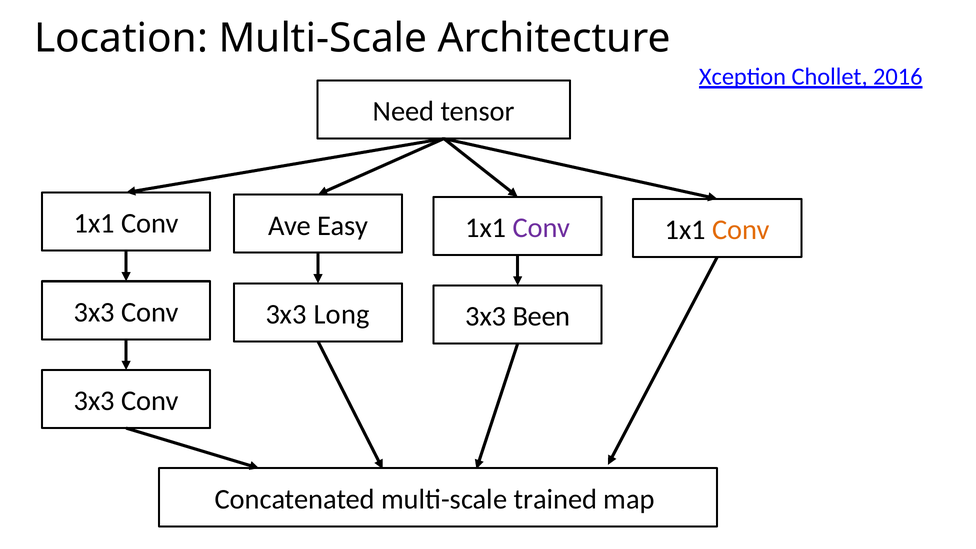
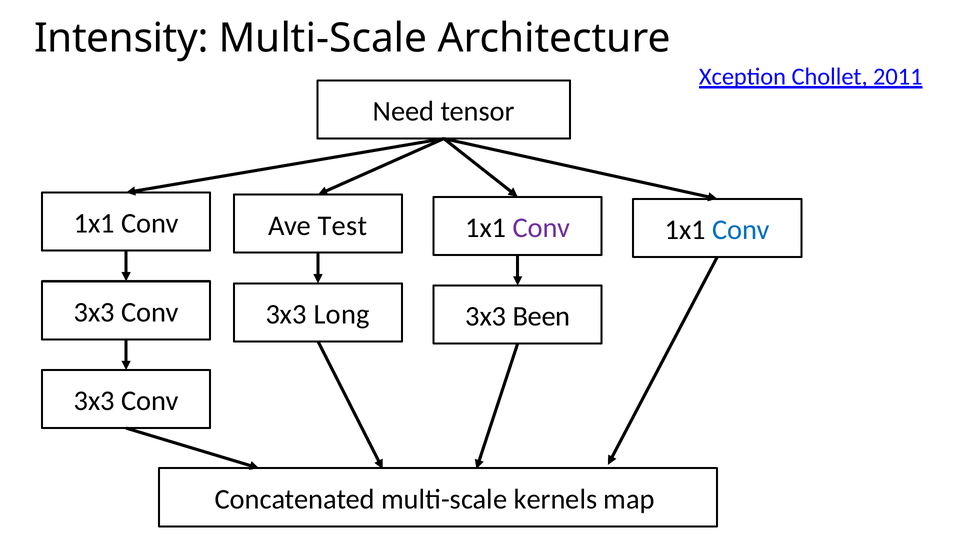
Location: Location -> Intensity
2016: 2016 -> 2011
Easy: Easy -> Test
Conv at (741, 230) colour: orange -> blue
trained: trained -> kernels
